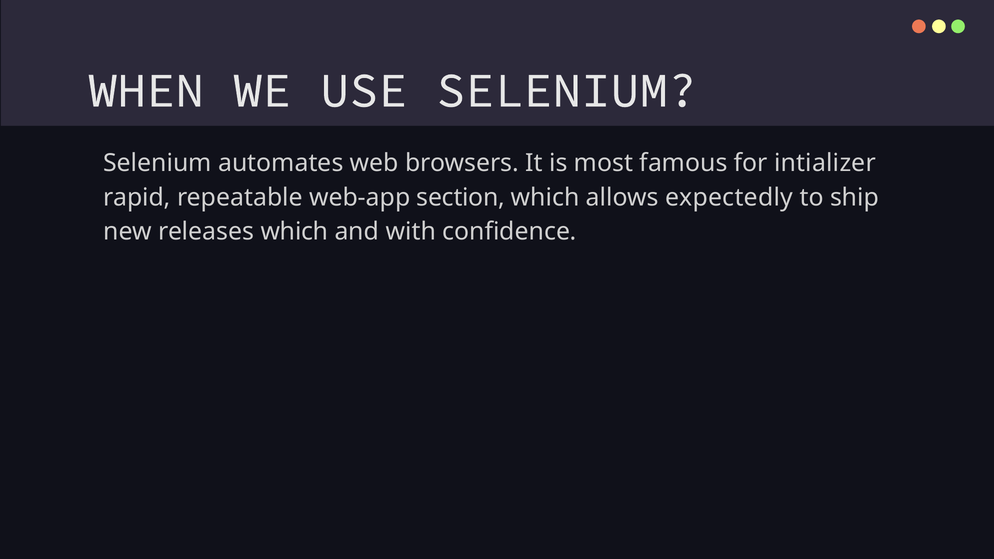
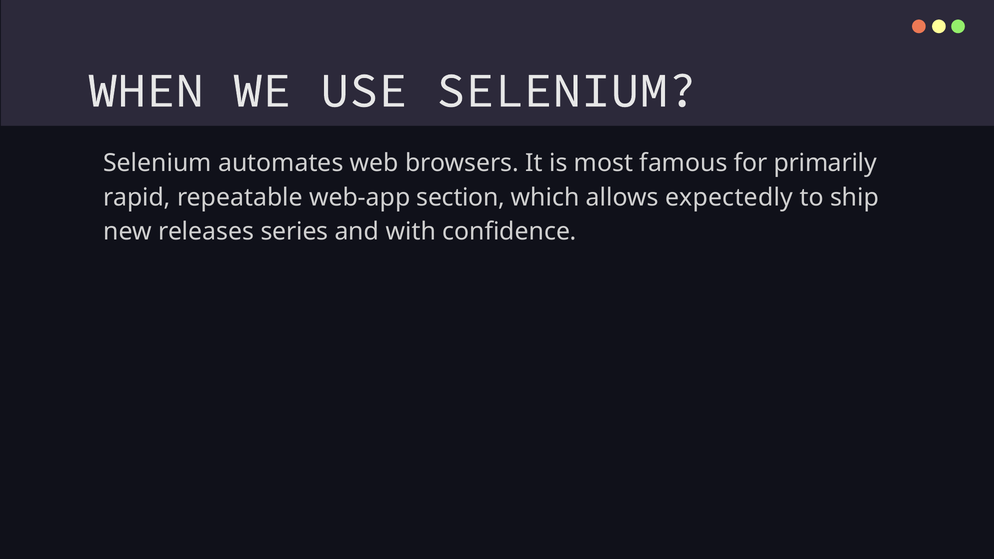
intializer: intializer -> primarily
releases which: which -> series
